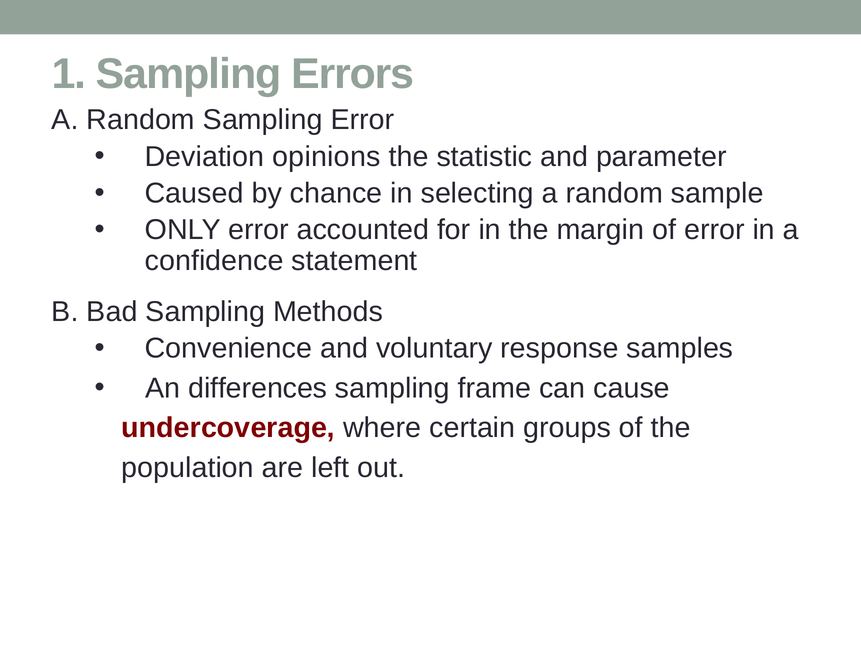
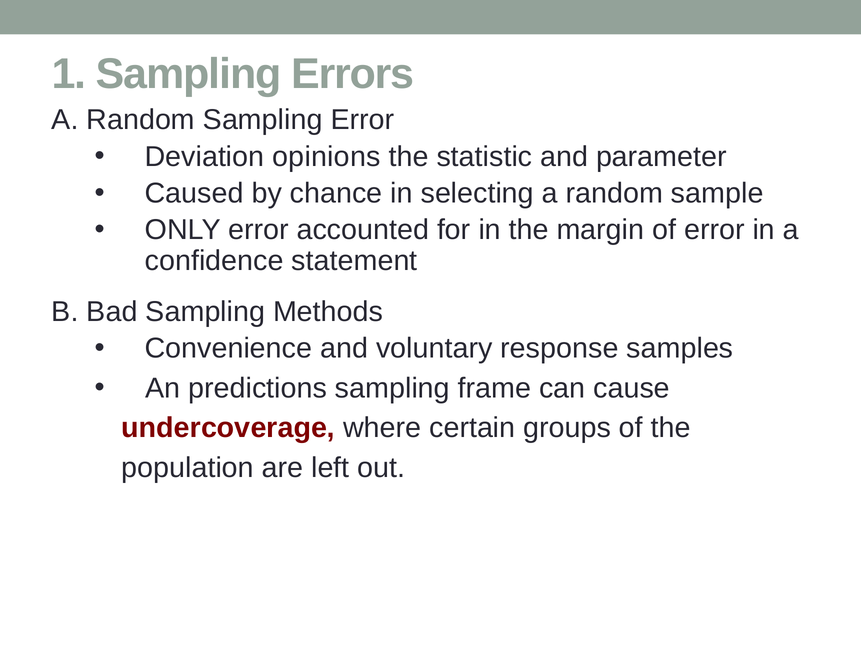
differences: differences -> predictions
